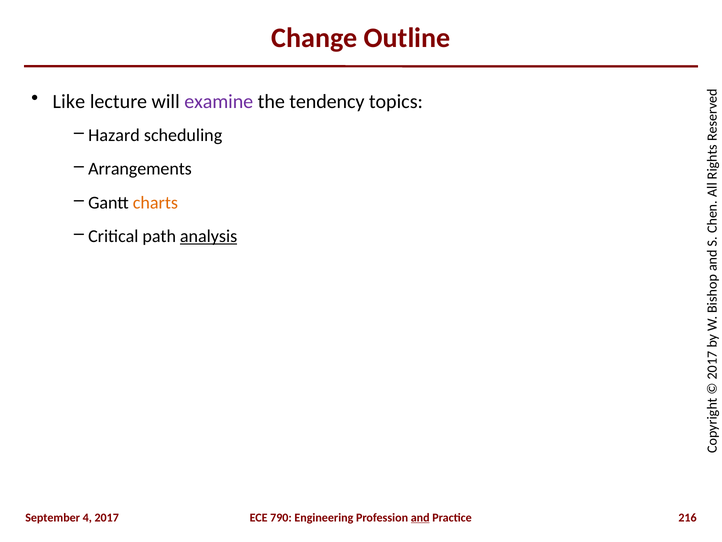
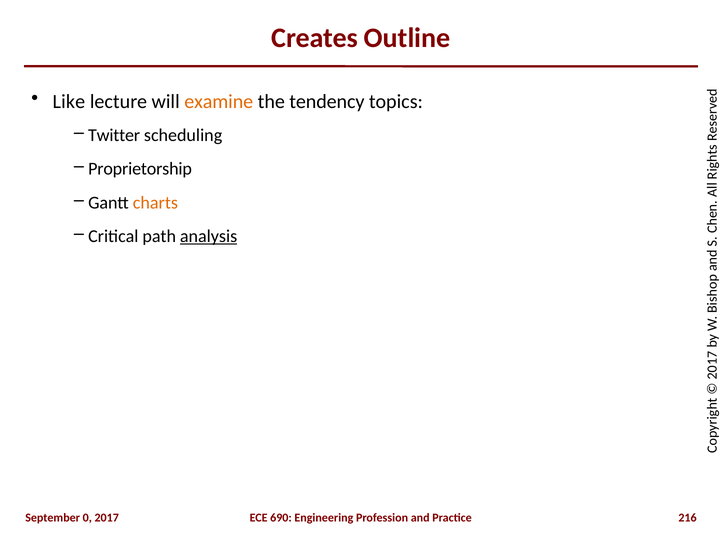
Change: Change -> Creates
examine colour: purple -> orange
Hazard: Hazard -> Twitter
Arrangements: Arrangements -> Proprietorship
September 4: 4 -> 0
790: 790 -> 690
and underline: present -> none
